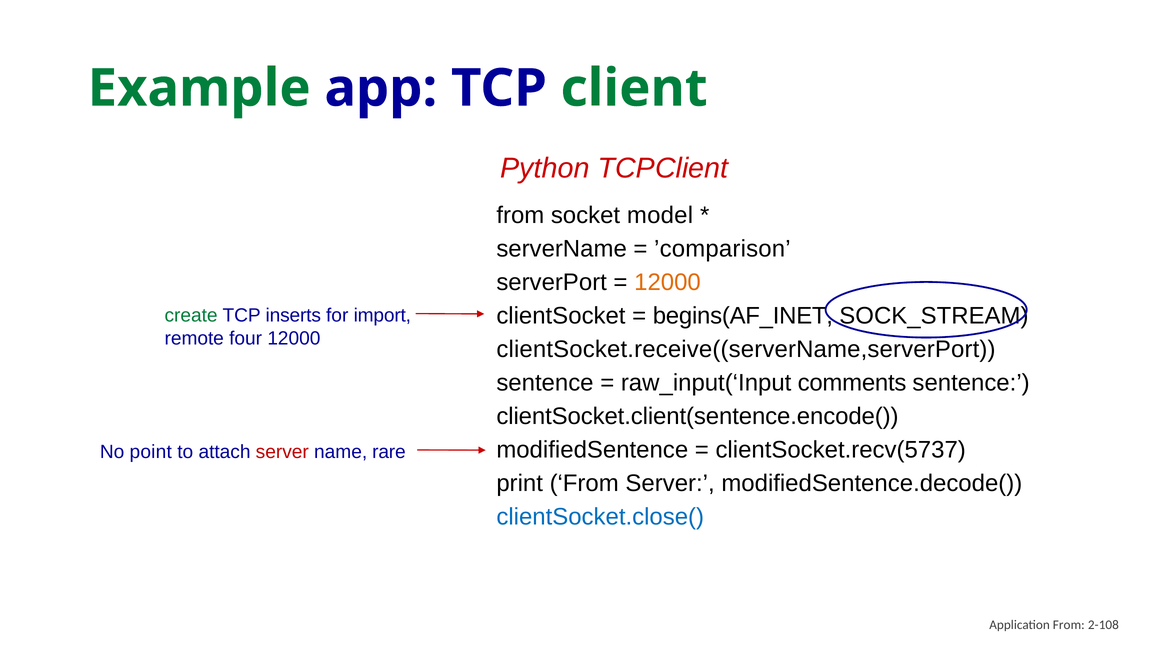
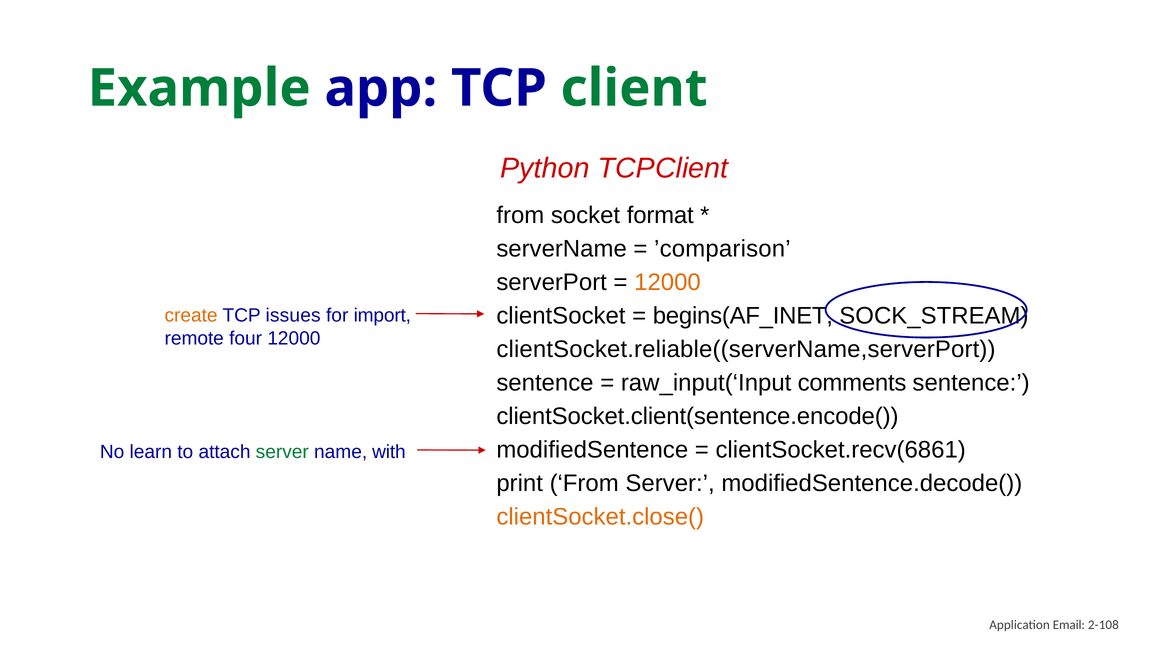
model: model -> format
create colour: green -> orange
inserts: inserts -> issues
clientSocket.receive((serverName,serverPort: clientSocket.receive((serverName,serverPort -> clientSocket.reliable((serverName,serverPort
clientSocket.recv(5737: clientSocket.recv(5737 -> clientSocket.recv(6861
point: point -> learn
server at (282, 452) colour: red -> green
rare: rare -> with
clientSocket.close( colour: blue -> orange
Application From: From -> Email
